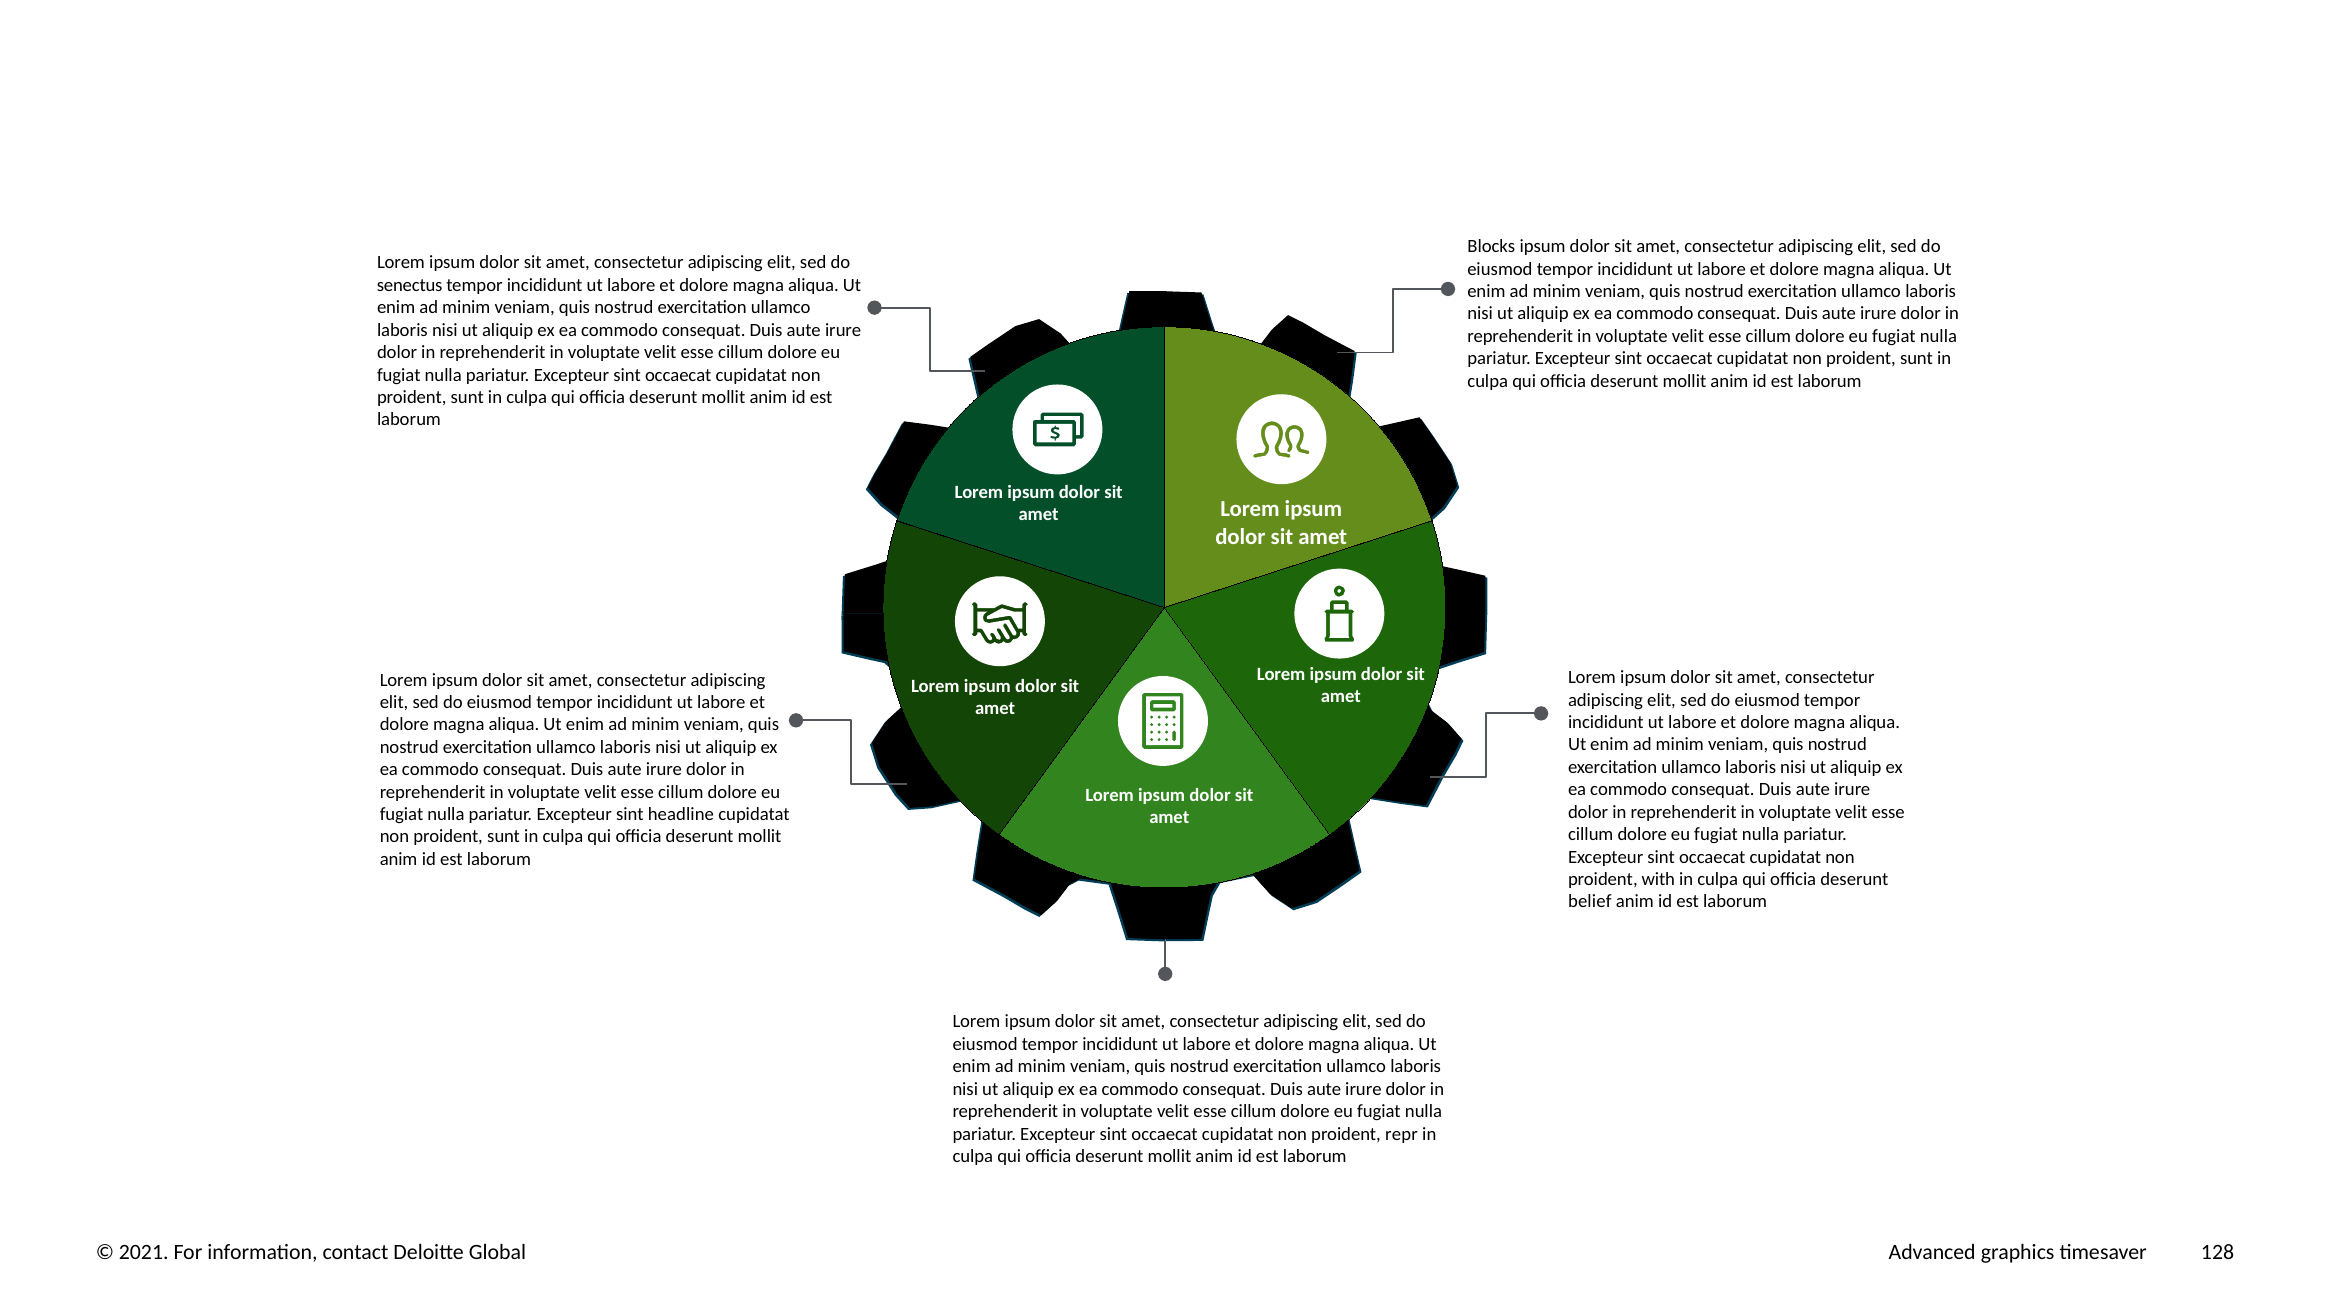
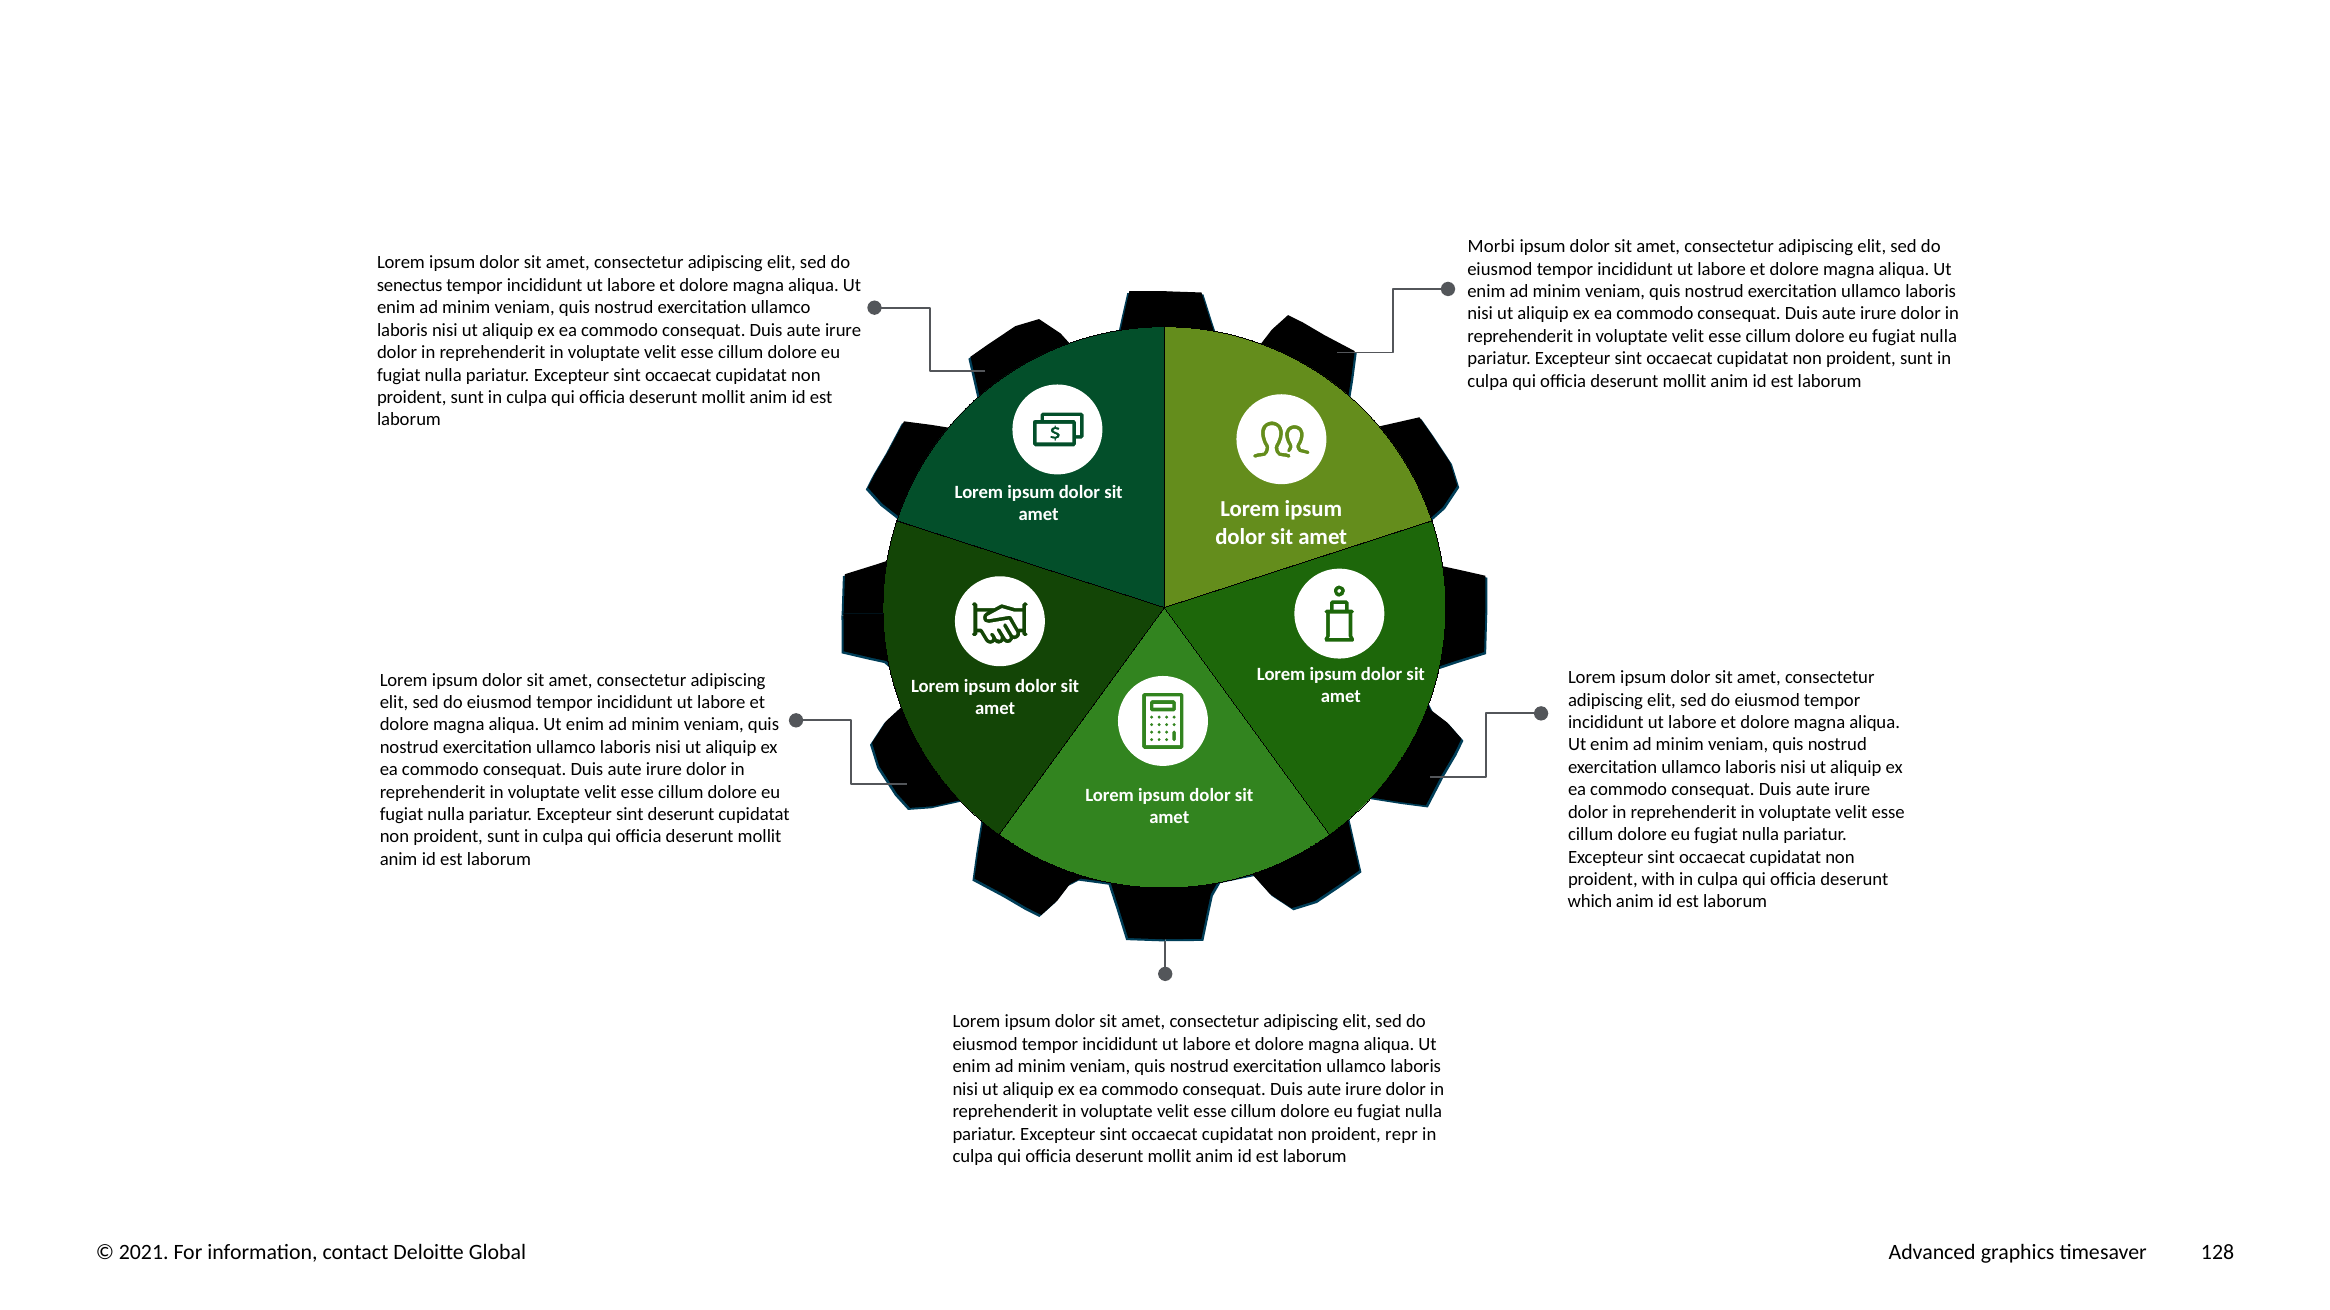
Blocks: Blocks -> Morbi
sint headline: headline -> deserunt
belief: belief -> which
